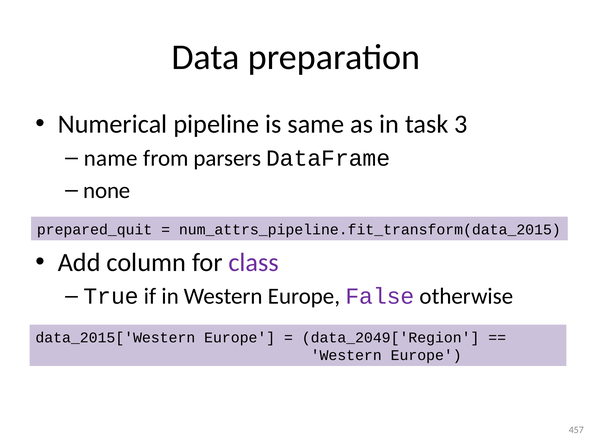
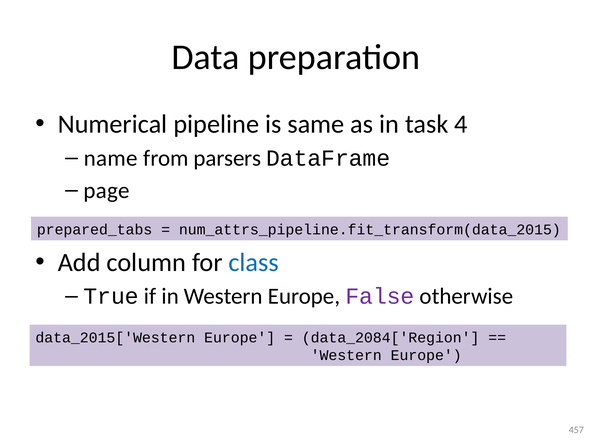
3: 3 -> 4
none: none -> page
prepared_quit: prepared_quit -> prepared_tabs
class colour: purple -> blue
data_2049['Region: data_2049['Region -> data_2084['Region
